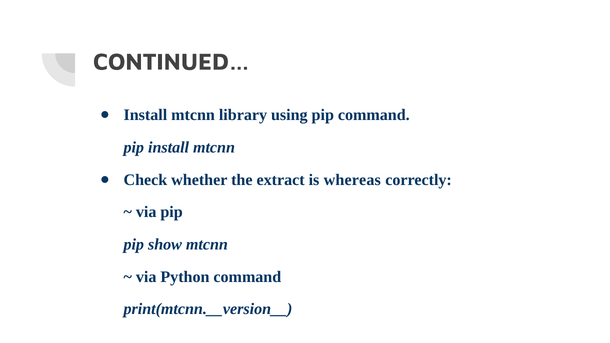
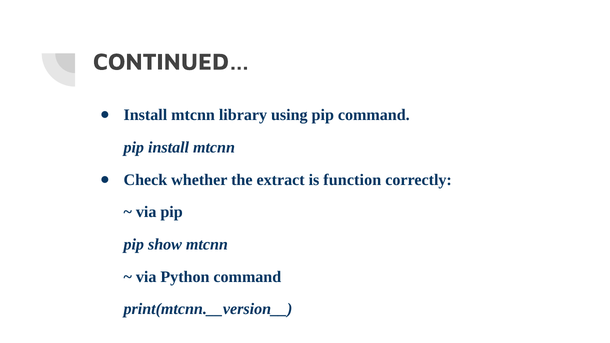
whereas: whereas -> function
